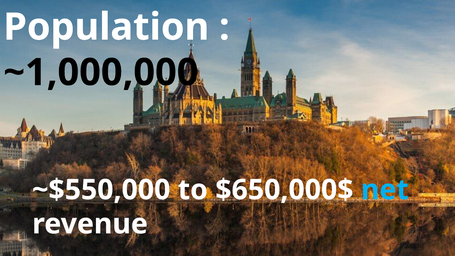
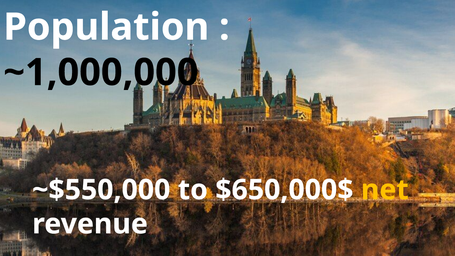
net colour: light blue -> yellow
